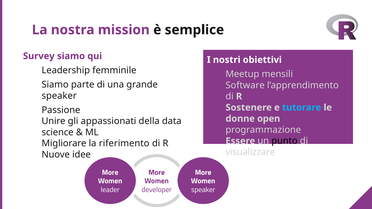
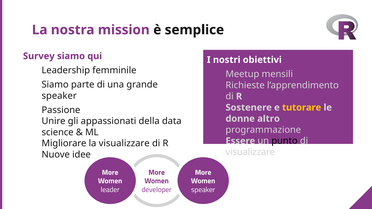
Software: Software -> Richieste
tutorare colour: light blue -> yellow
open: open -> altro
la riferimento: riferimento -> visualizzare
